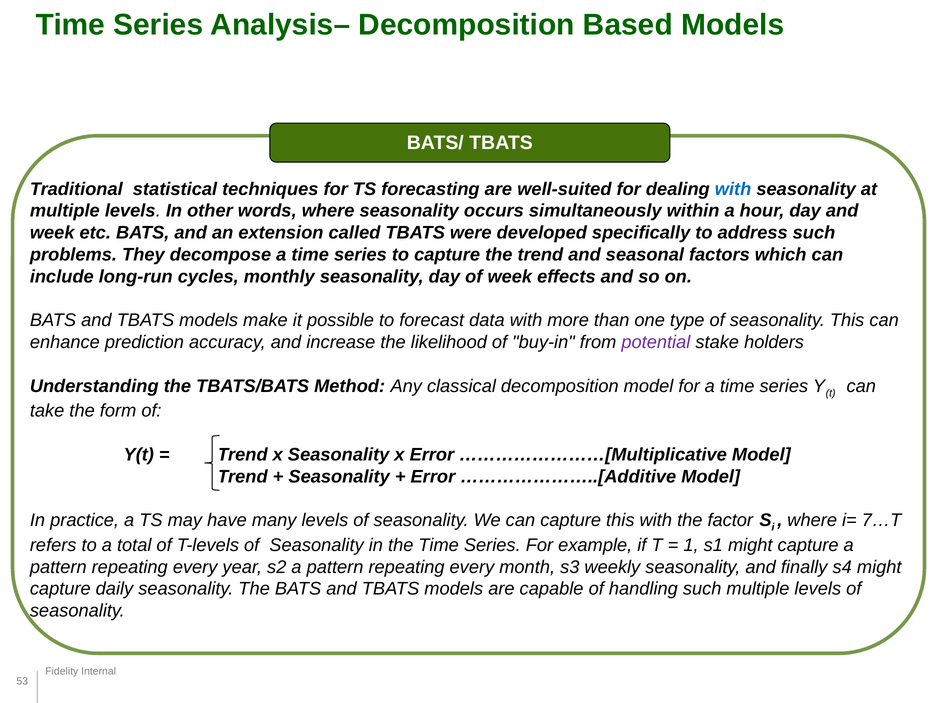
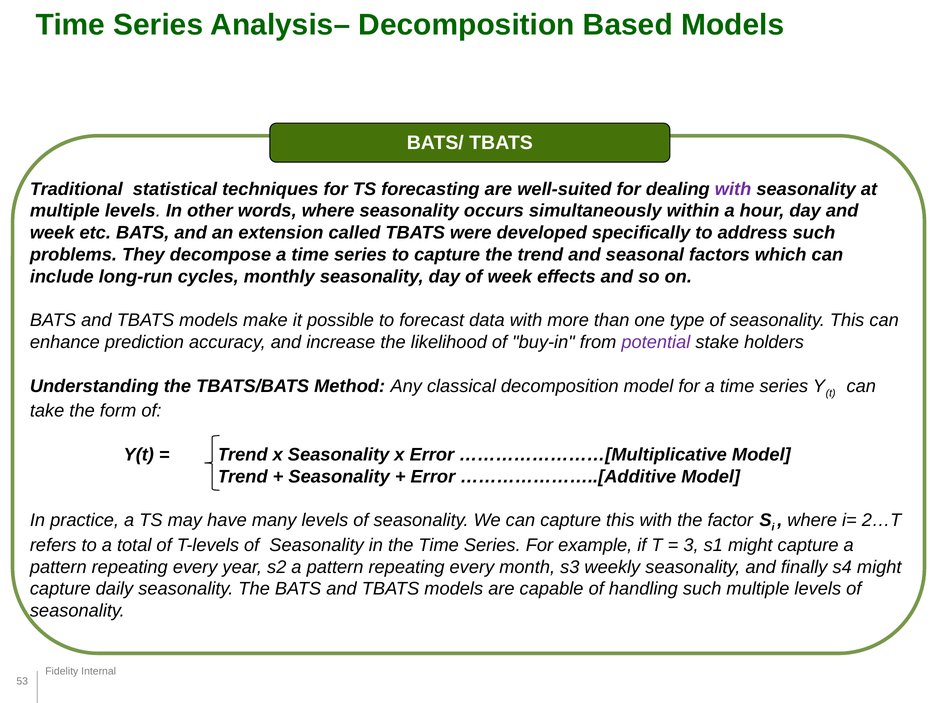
with at (733, 189) colour: blue -> purple
7…T: 7…T -> 2…T
1: 1 -> 3
